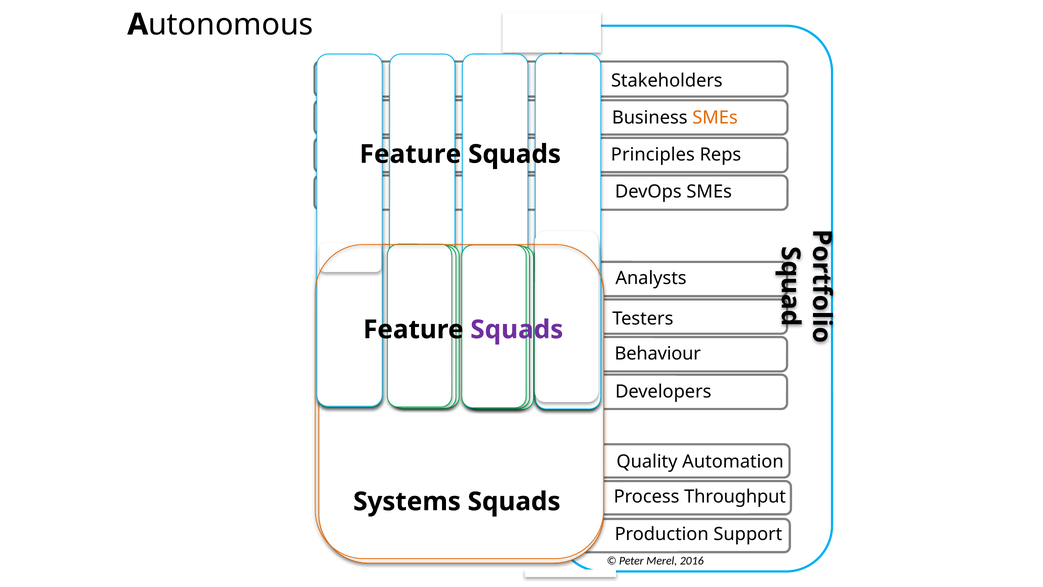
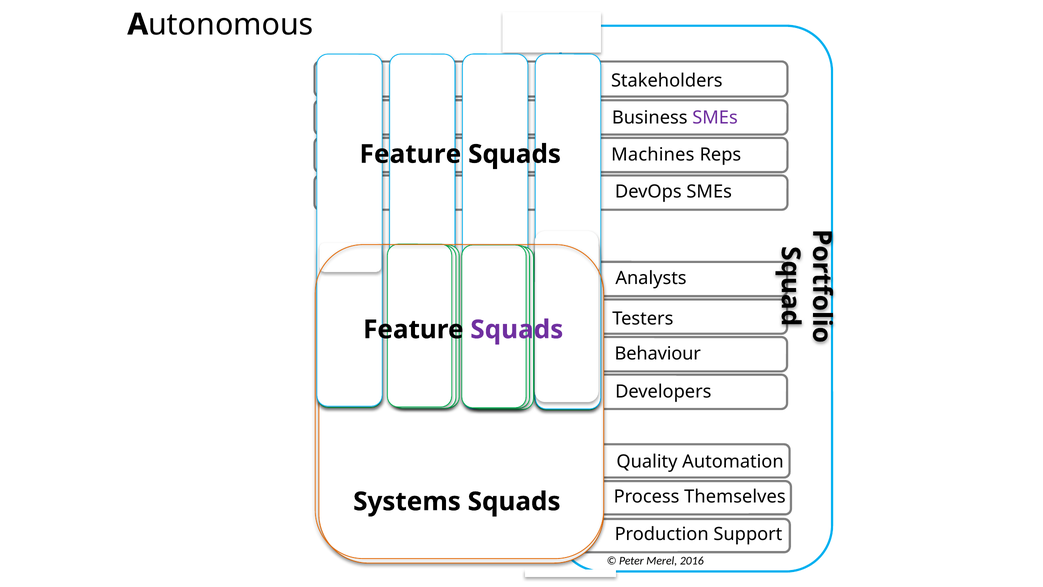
SMEs at (715, 118) colour: orange -> purple
Principles: Principles -> Machines
Throughput: Throughput -> Themselves
